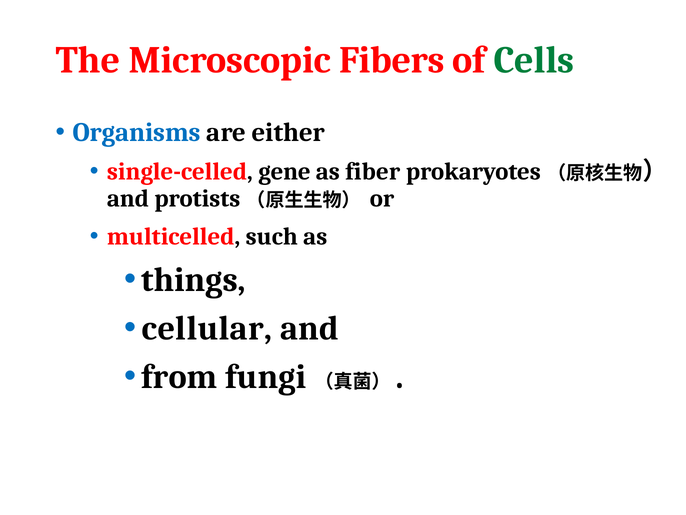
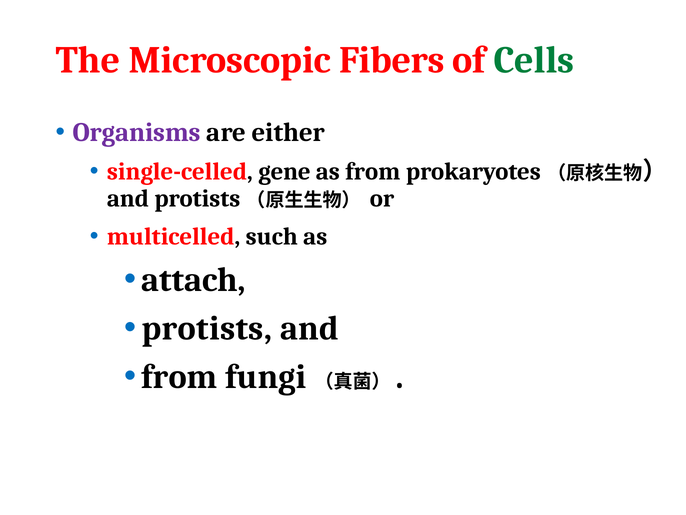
Organisms colour: blue -> purple
as fiber: fiber -> from
things: things -> attach
cellular at (207, 328): cellular -> protists
